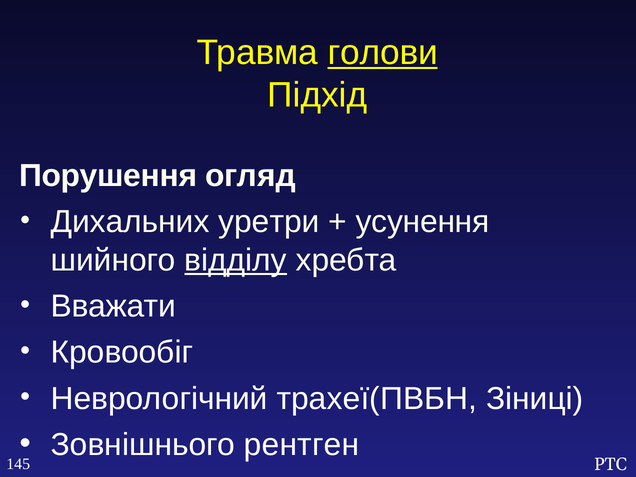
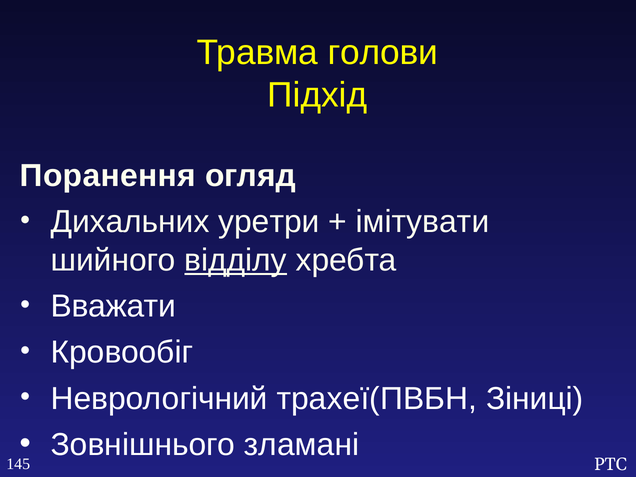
голови underline: present -> none
Порушення: Порушення -> Поранення
усунення: усунення -> імітувати
рентген: рентген -> зламані
